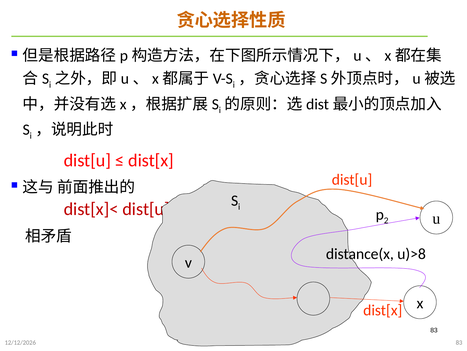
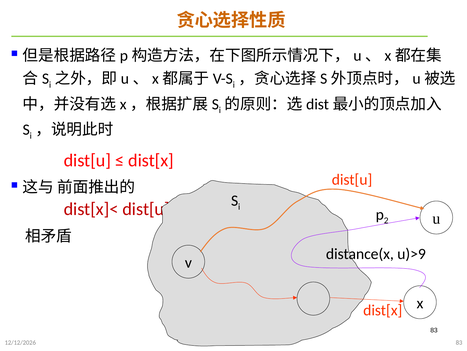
u)>8: u)>8 -> u)>9
